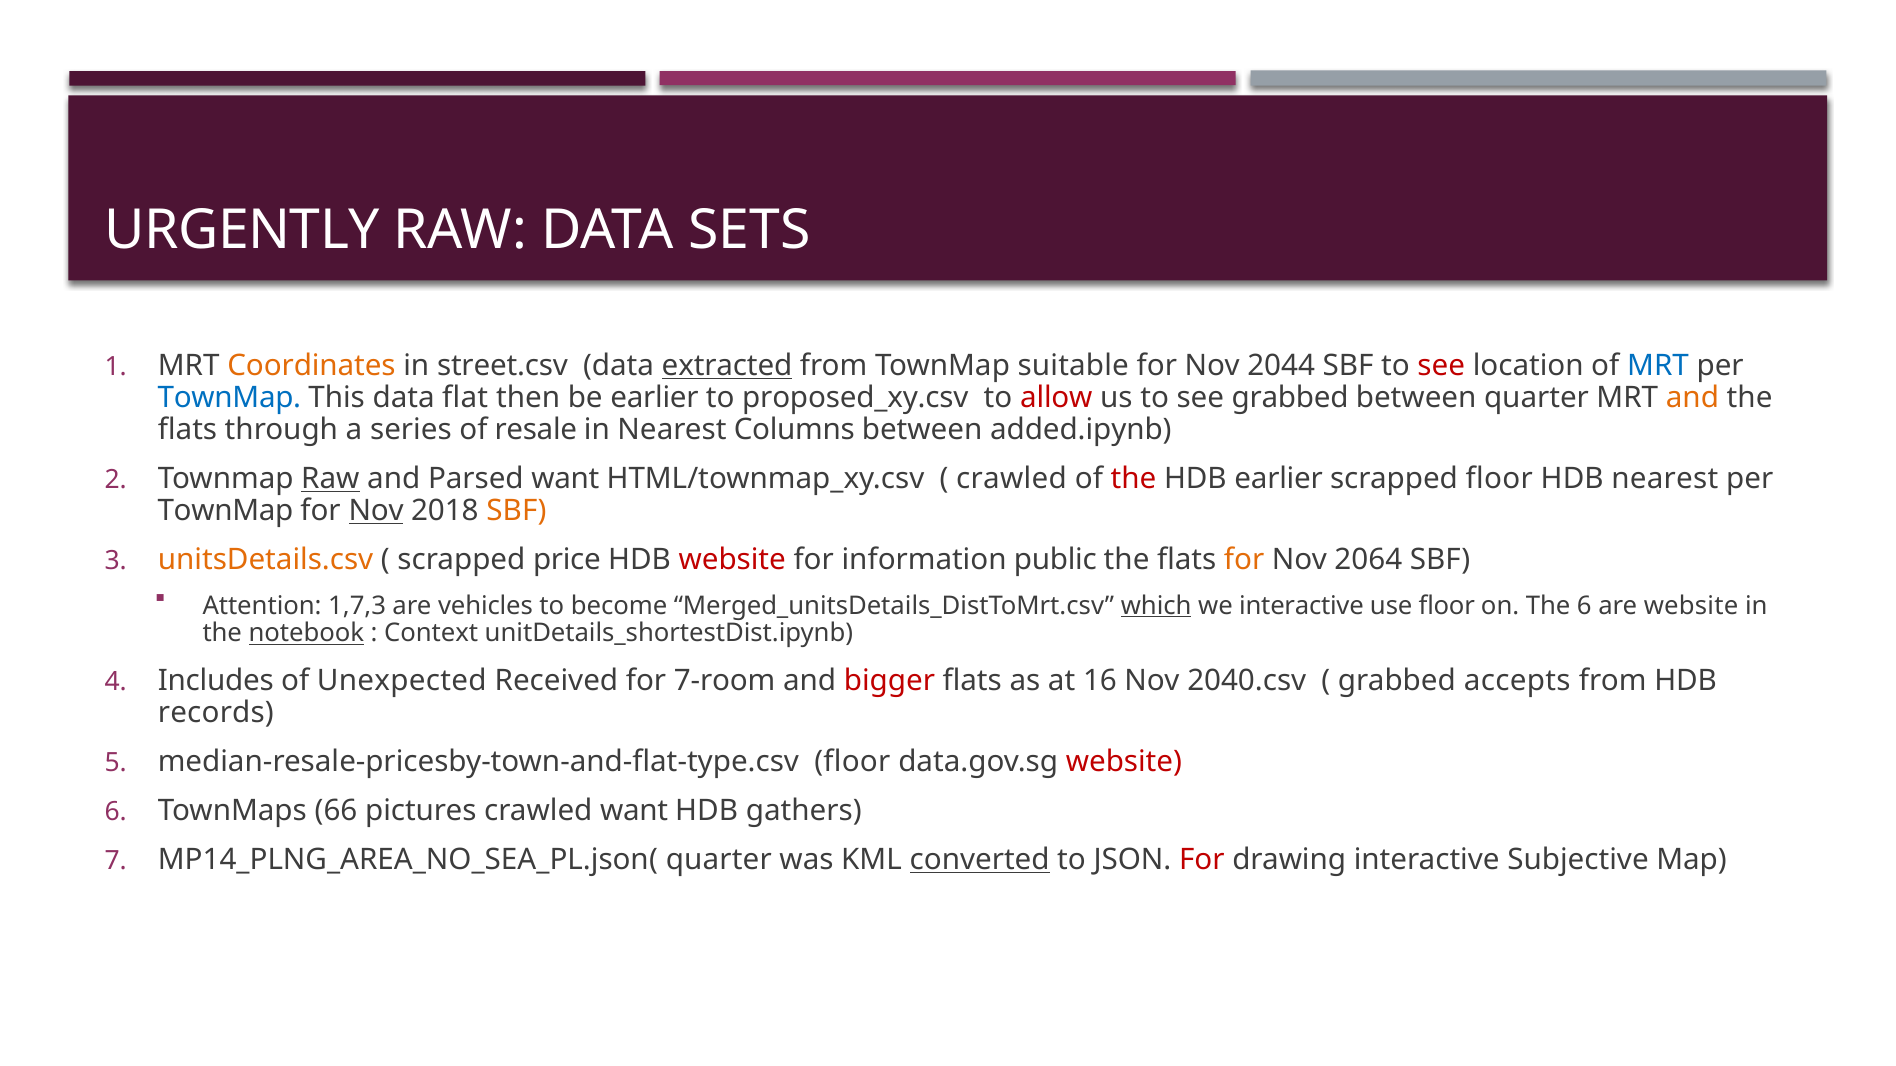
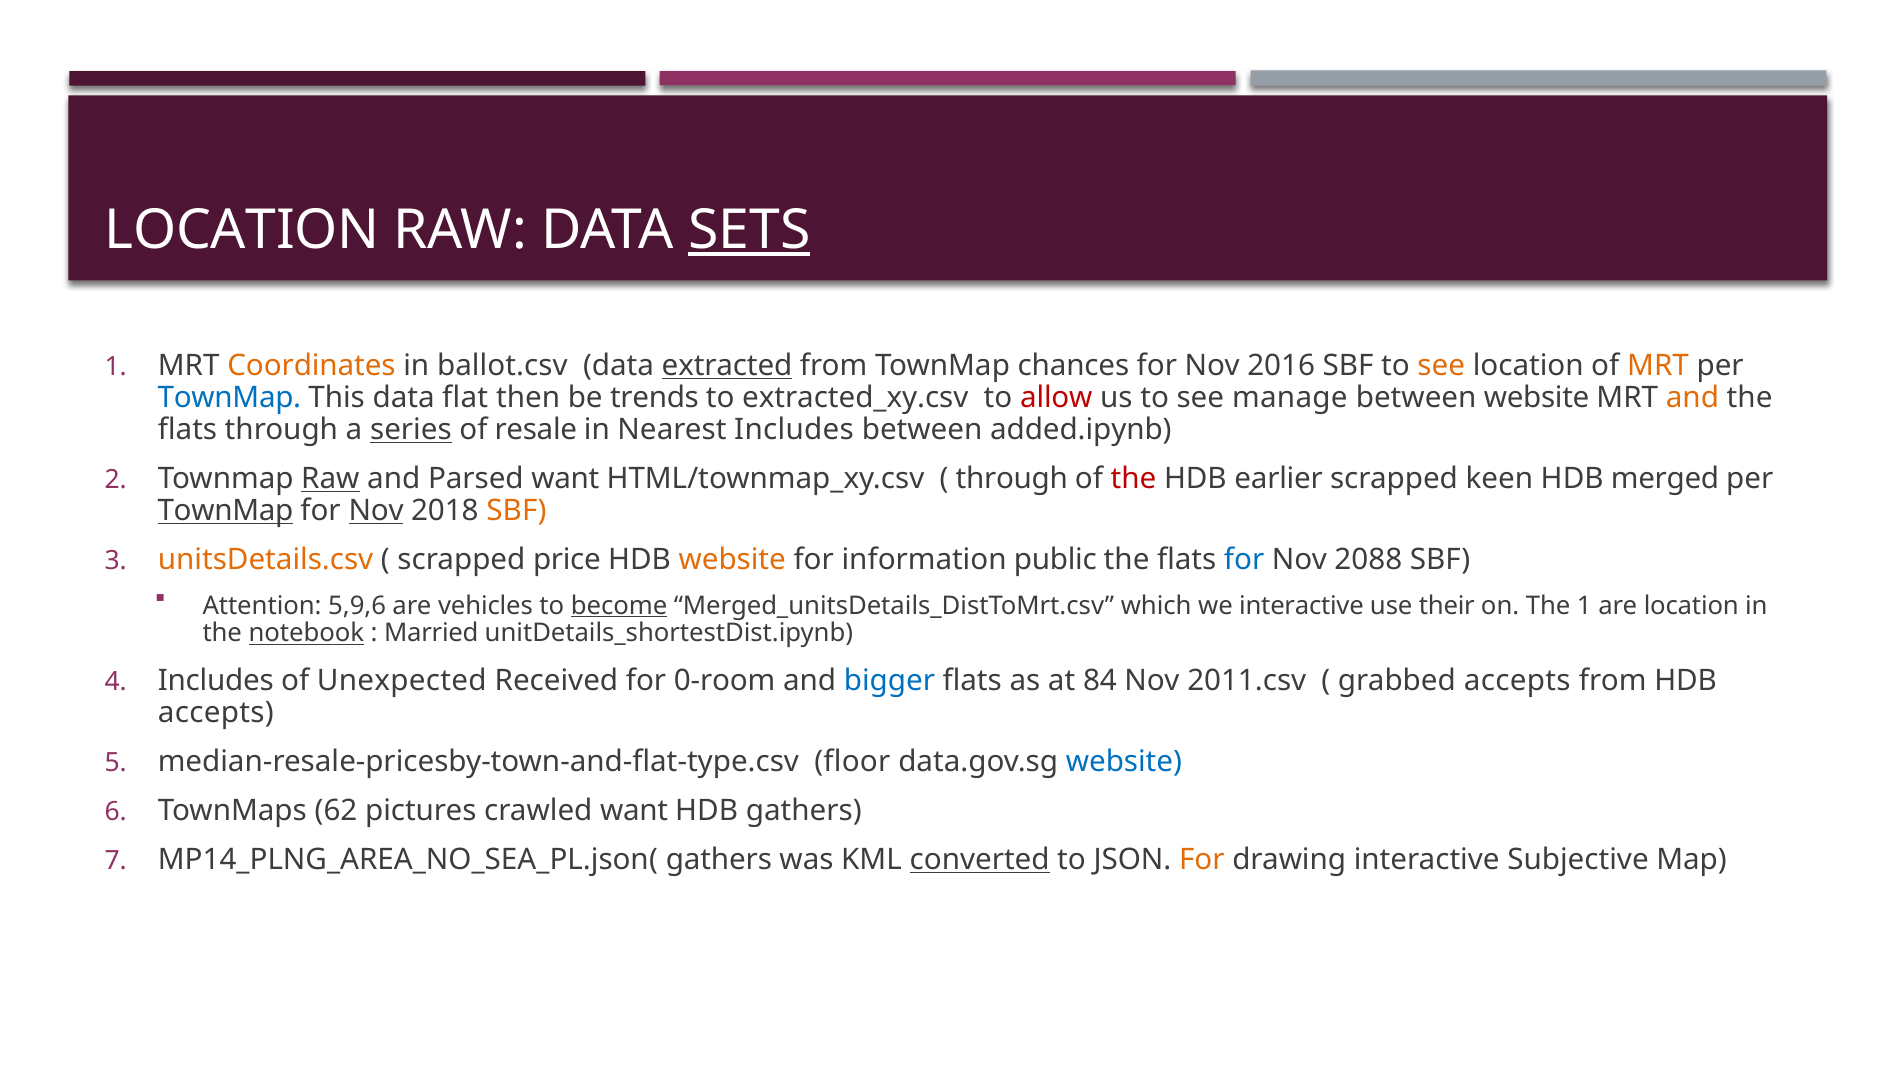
URGENTLY at (242, 230): URGENTLY -> LOCATION
SETS underline: none -> present
street.csv: street.csv -> ballot.csv
suitable: suitable -> chances
2044: 2044 -> 2016
see at (1441, 366) colour: red -> orange
MRT at (1658, 366) colour: blue -> orange
be earlier: earlier -> trends
proposed_xy.csv: proposed_xy.csv -> extracted_xy.csv
see grabbed: grabbed -> manage
between quarter: quarter -> website
series underline: none -> present
Nearest Columns: Columns -> Includes
crawled at (1012, 479): crawled -> through
scrapped floor: floor -> keen
HDB nearest: nearest -> merged
TownMap at (225, 511) underline: none -> present
website at (732, 560) colour: red -> orange
for at (1244, 560) colour: orange -> blue
2064: 2064 -> 2088
1,7,3: 1,7,3 -> 5,9,6
become underline: none -> present
which underline: present -> none
use floor: floor -> their
The 6: 6 -> 1
are website: website -> location
Context: Context -> Married
7-room: 7-room -> 0-room
bigger colour: red -> blue
16: 16 -> 84
2040.csv: 2040.csv -> 2011.csv
records at (216, 713): records -> accepts
website at (1124, 762) colour: red -> blue
66: 66 -> 62
MP14_PLNG_AREA_NO_SEA_PL.json( quarter: quarter -> gathers
For at (1202, 860) colour: red -> orange
